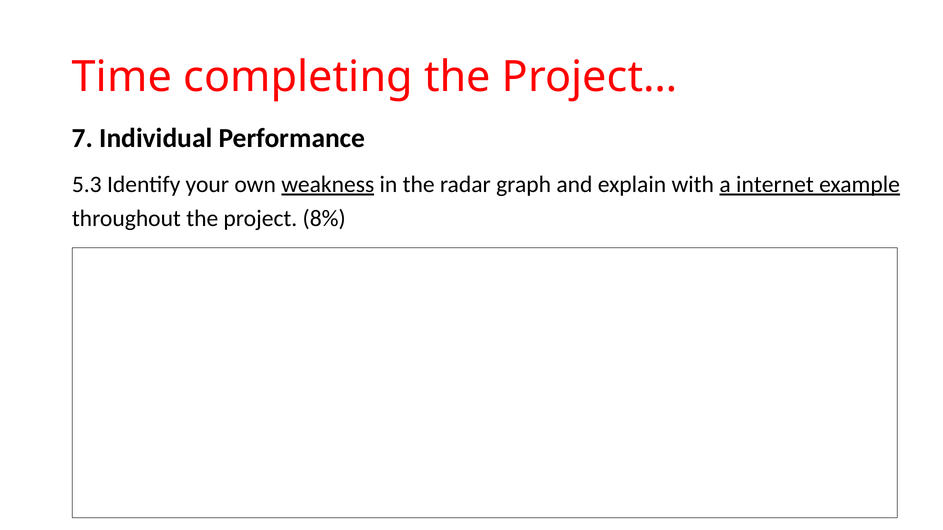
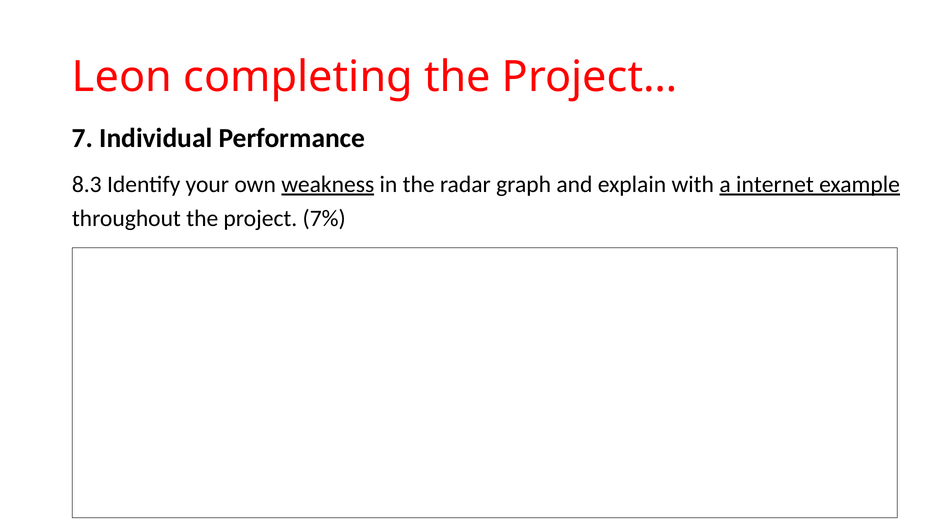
Time: Time -> Leon
5.3: 5.3 -> 8.3
8%: 8% -> 7%
